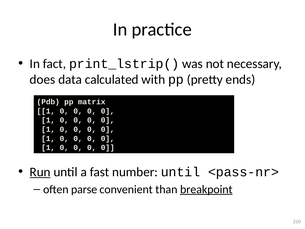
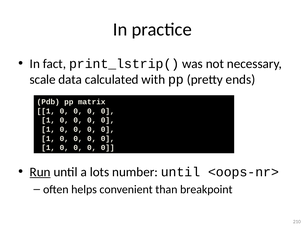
does: does -> scale
fast: fast -> lots
<pass-nr>: <pass-nr> -> <oops-nr>
parse: parse -> helps
breakpoint underline: present -> none
